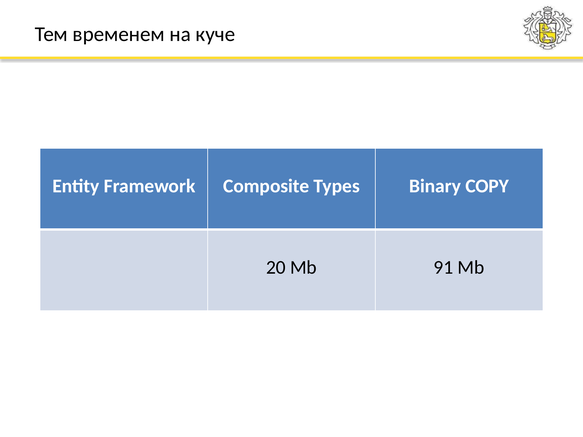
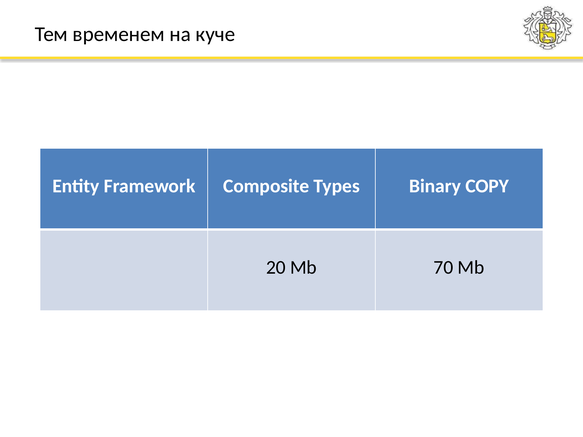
91: 91 -> 70
